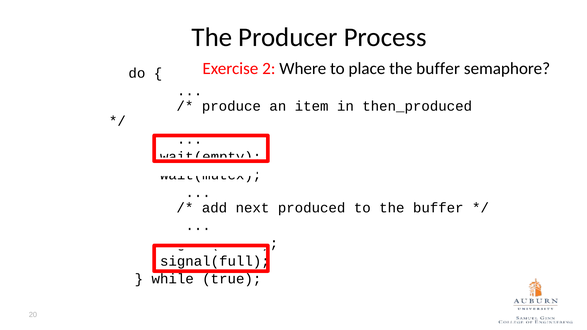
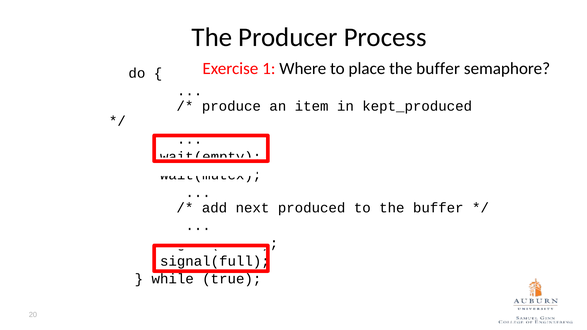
2: 2 -> 1
then_produced: then_produced -> kept_produced
